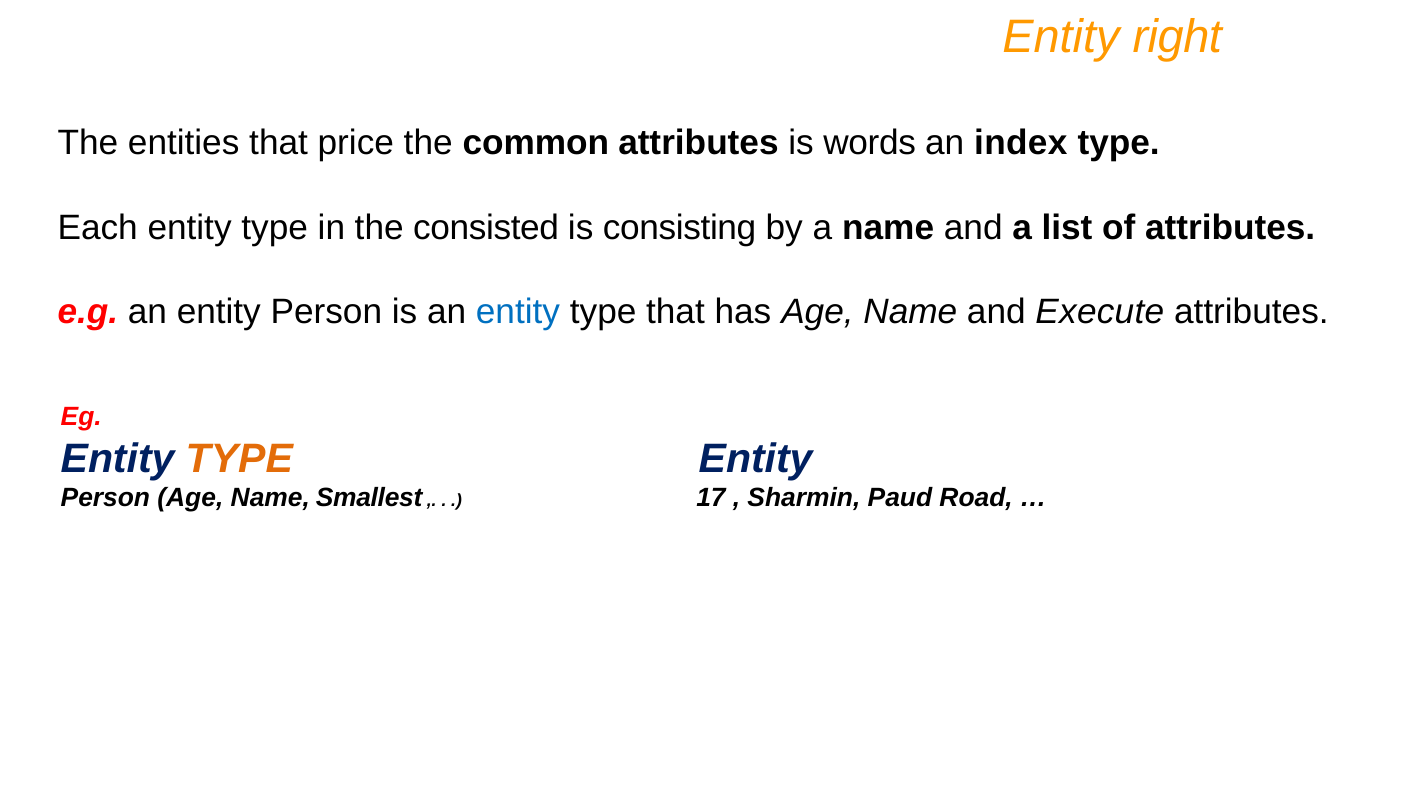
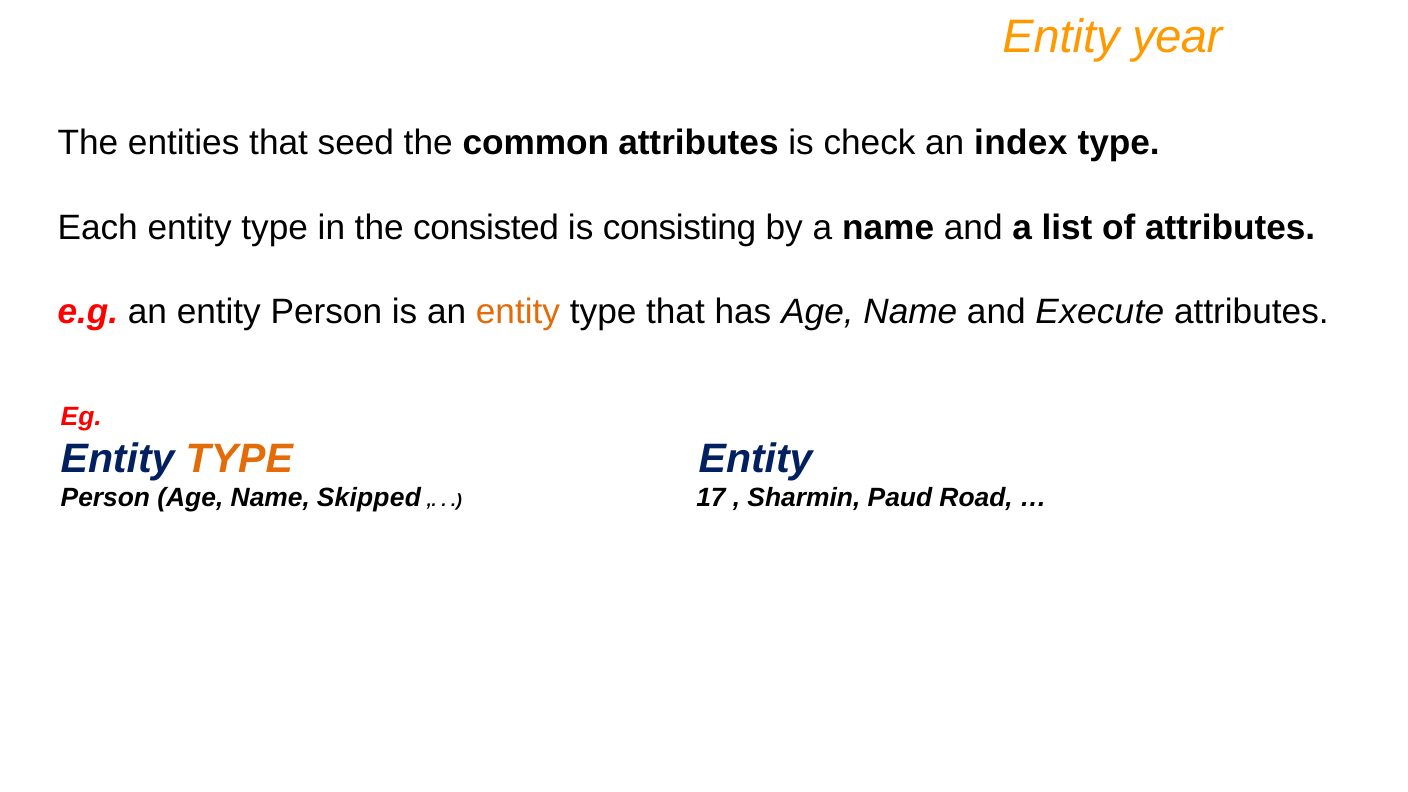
right: right -> year
price: price -> seed
words: words -> check
entity at (518, 312) colour: blue -> orange
Smallest: Smallest -> Skipped
